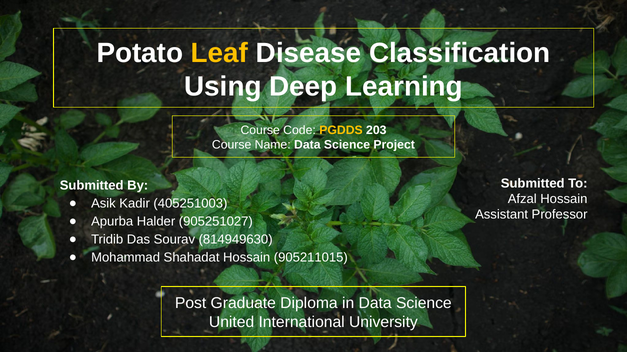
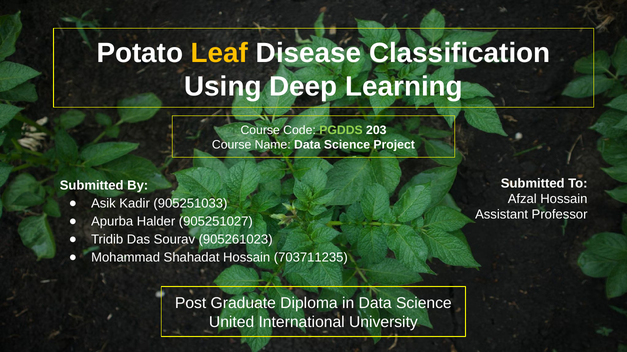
PGDDS colour: yellow -> light green
405251003: 405251003 -> 905251033
814949630: 814949630 -> 905261023
905211015: 905211015 -> 703711235
